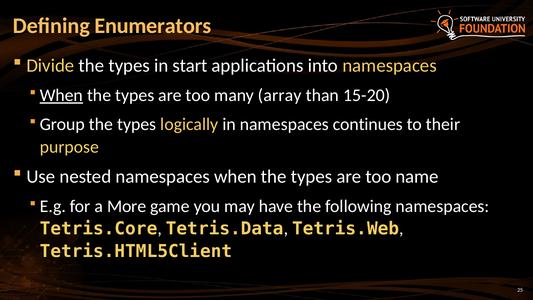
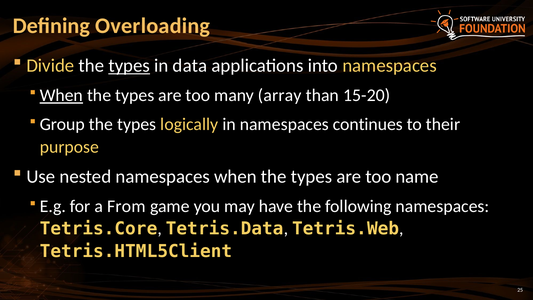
Enumerators: Enumerators -> Overloading
types at (129, 66) underline: none -> present
start: start -> data
More: More -> From
